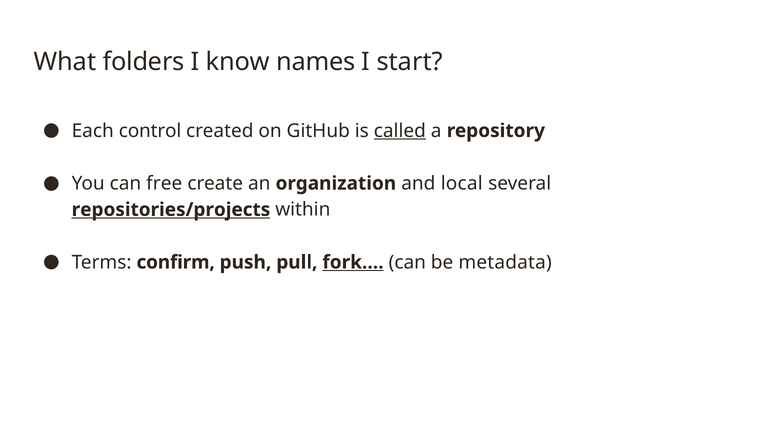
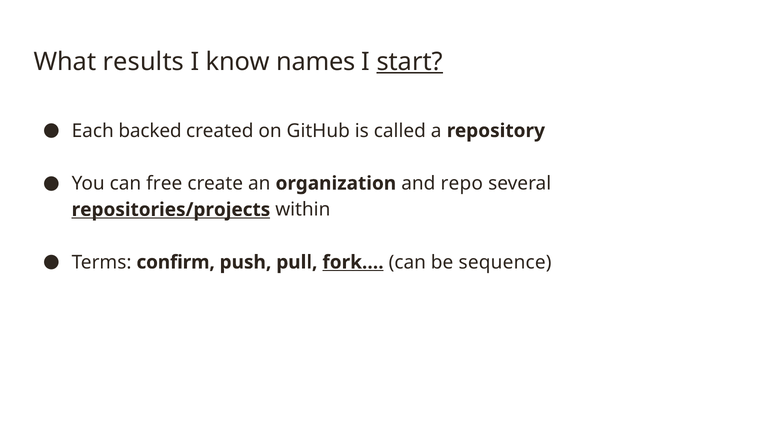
folders: folders -> results
start underline: none -> present
control: control -> backed
called underline: present -> none
local: local -> repo
metadata: metadata -> sequence
